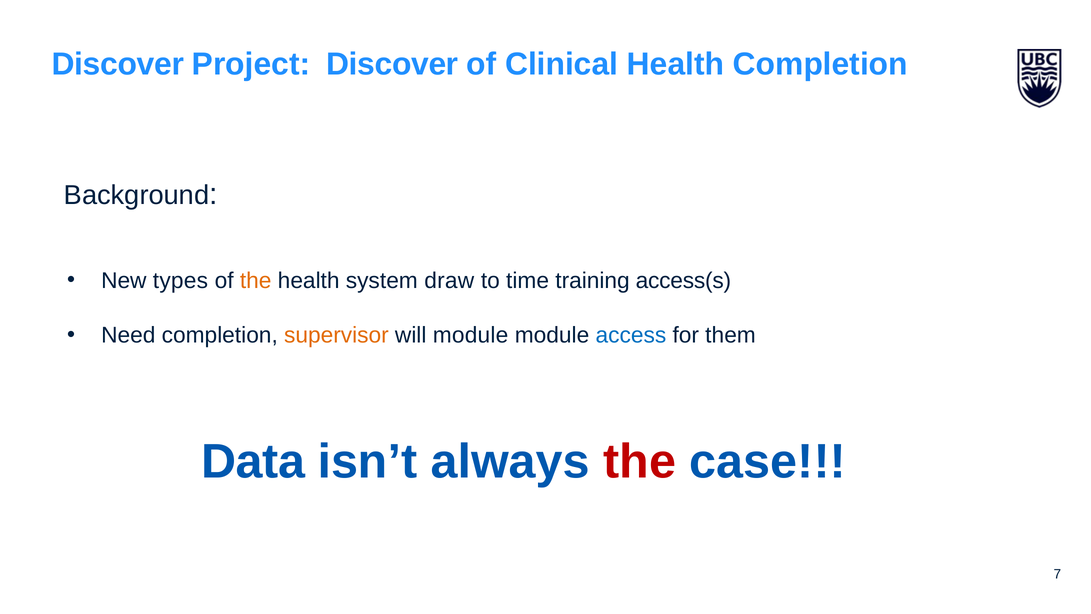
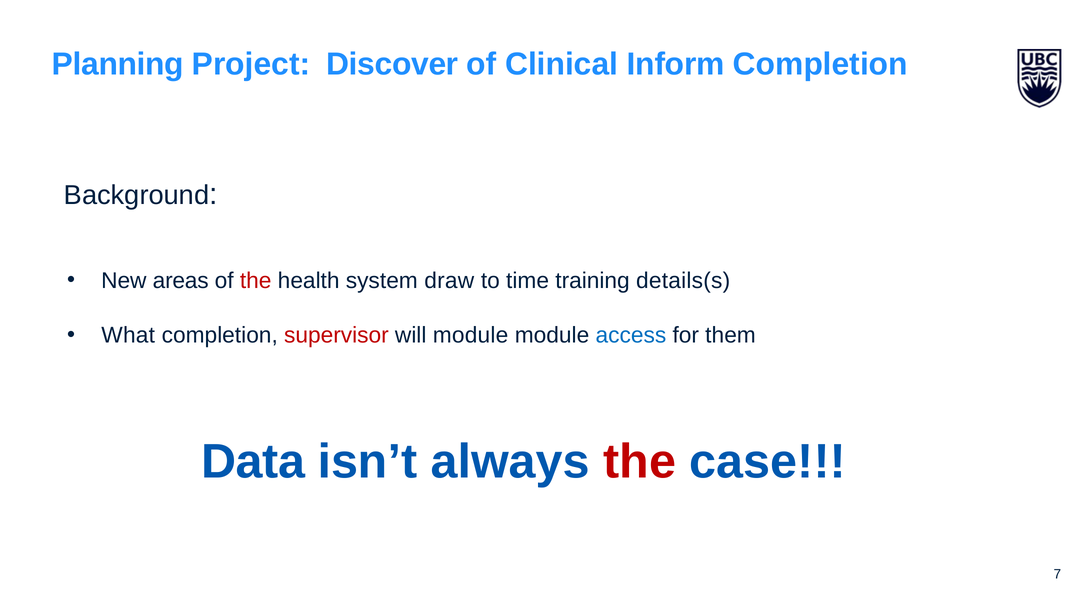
Discover at (118, 64): Discover -> Planning
Clinical Health: Health -> Inform
types: types -> areas
the at (256, 281) colour: orange -> red
access(s: access(s -> details(s
Need: Need -> What
supervisor colour: orange -> red
